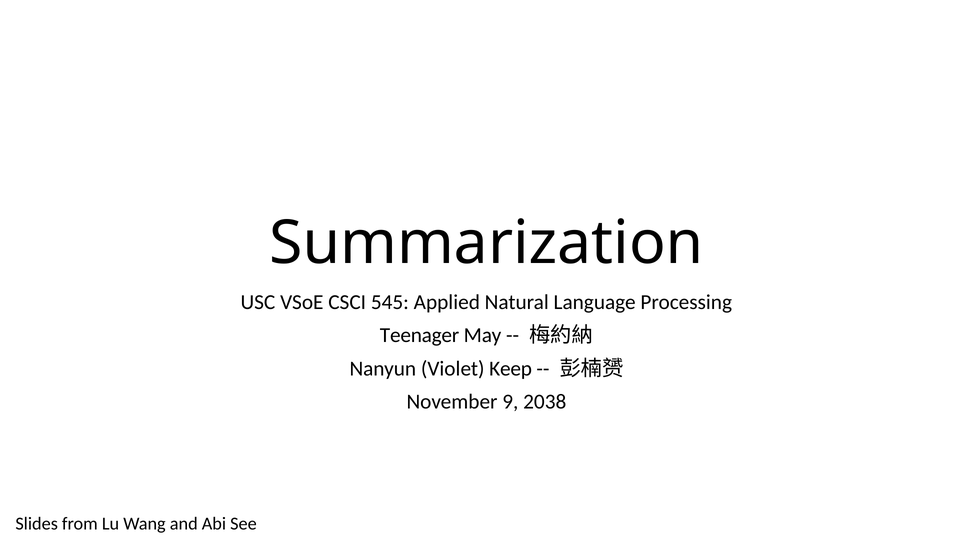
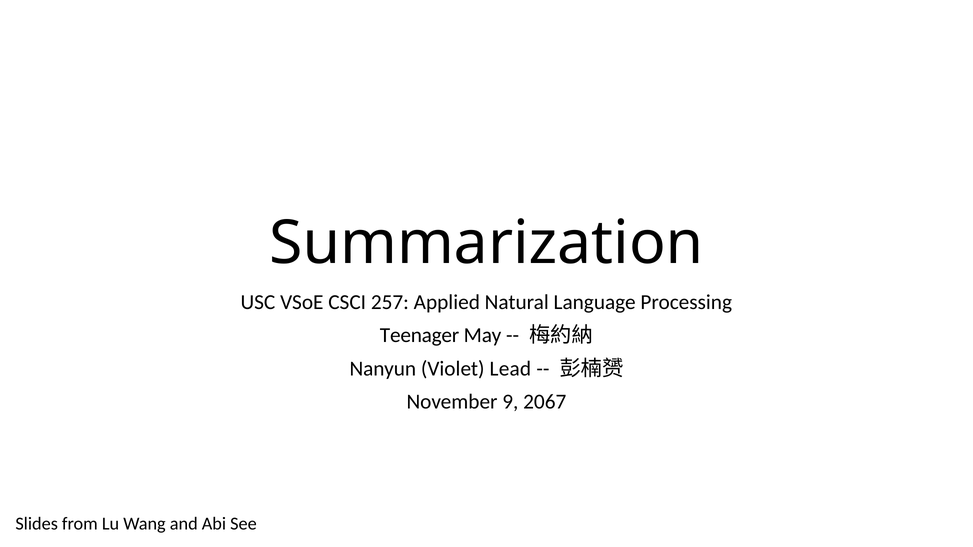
545: 545 -> 257
Keep: Keep -> Lead
2038: 2038 -> 2067
